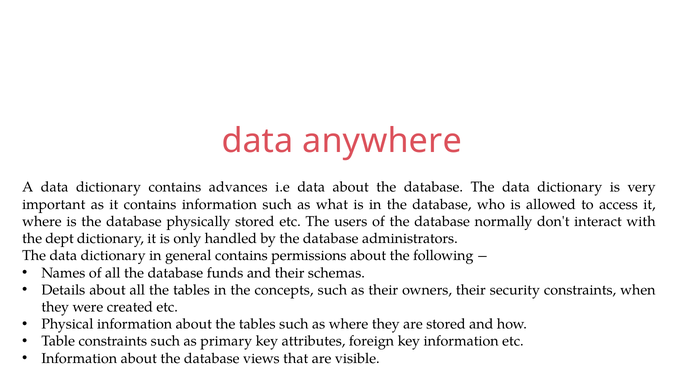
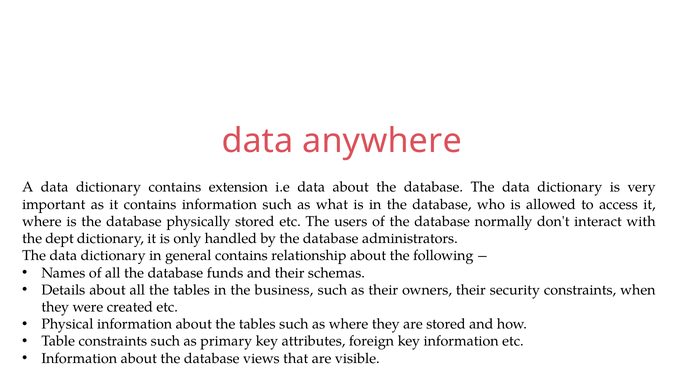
advances: advances -> extension
permissions: permissions -> relationship
concepts: concepts -> business
